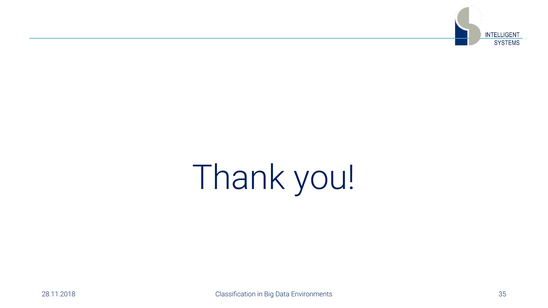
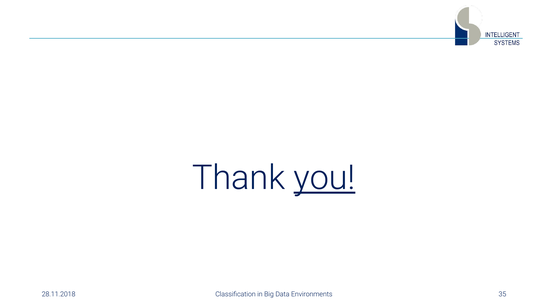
you underline: none -> present
